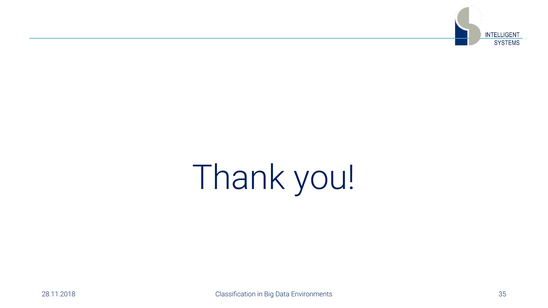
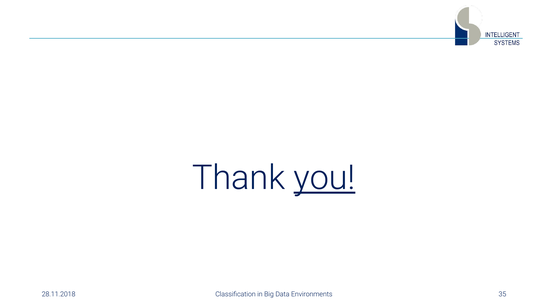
you underline: none -> present
